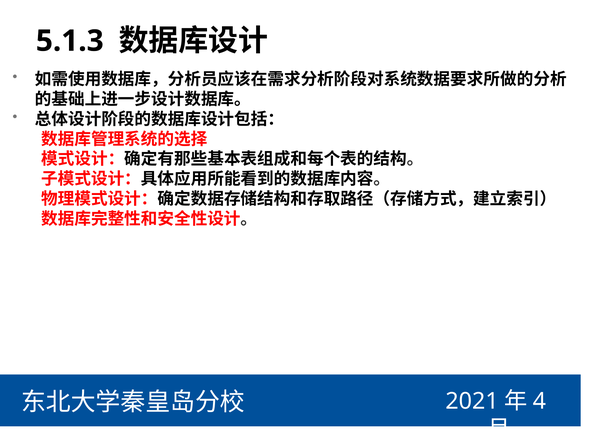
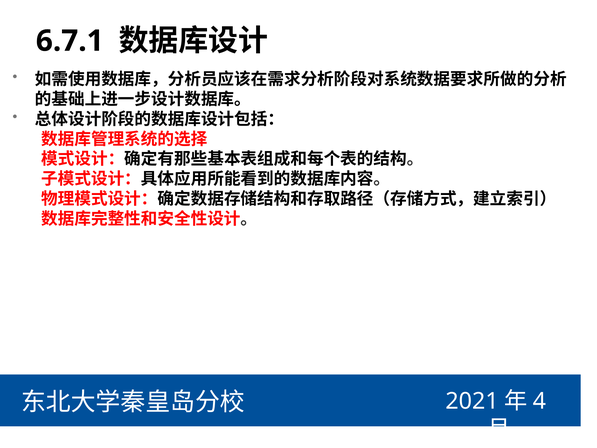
5.1.3: 5.1.3 -> 6.7.1
